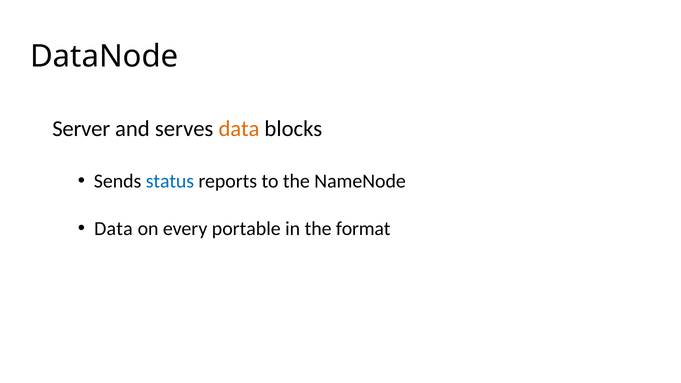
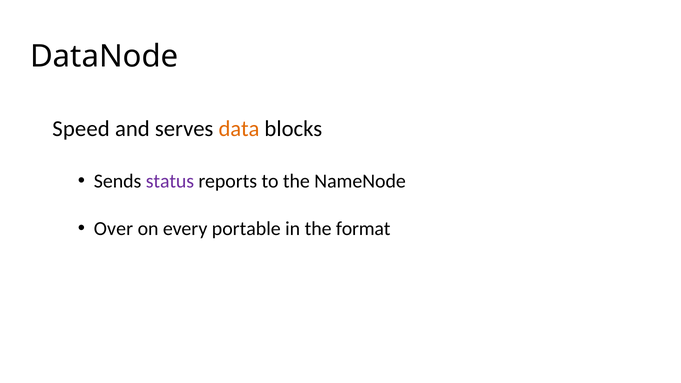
Server: Server -> Speed
status colour: blue -> purple
Data at (113, 229): Data -> Over
